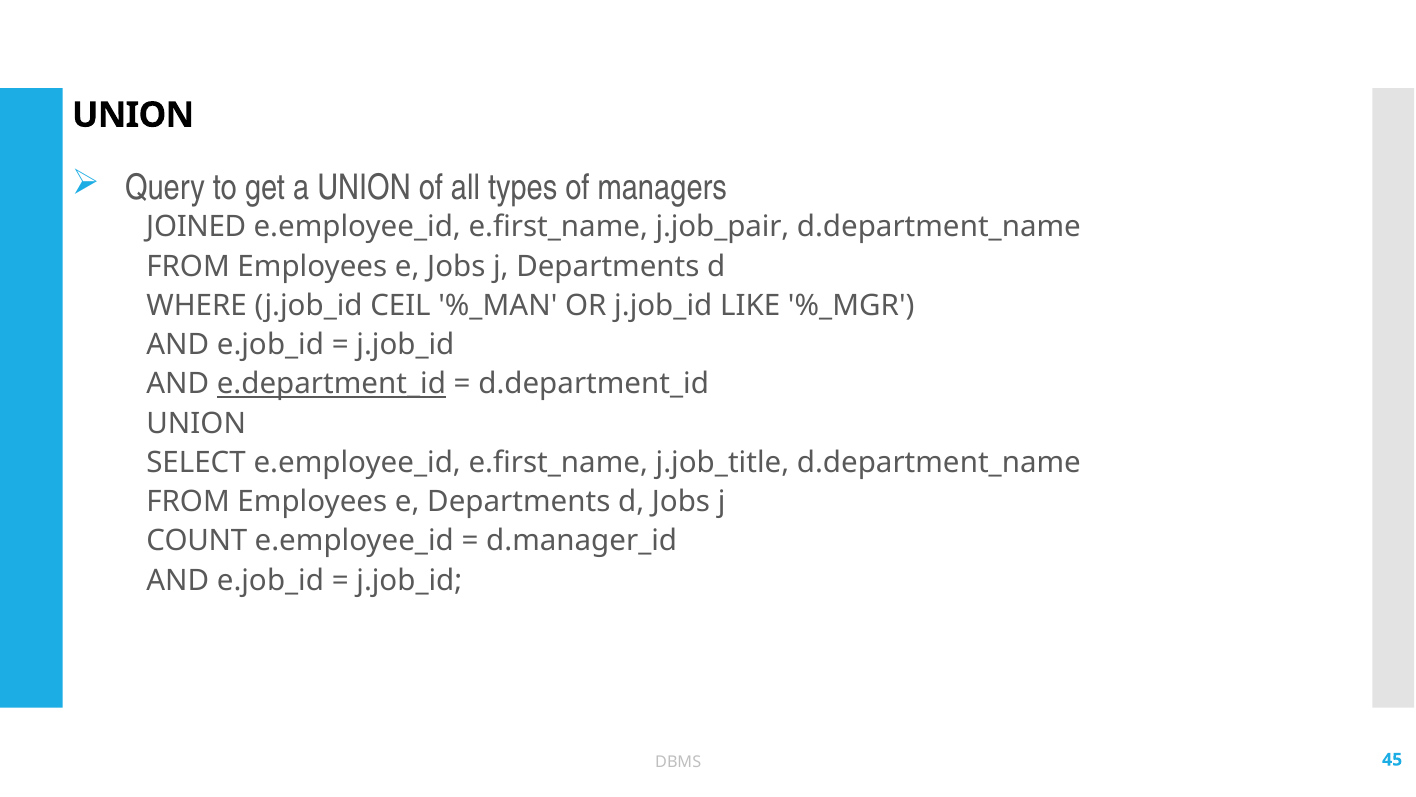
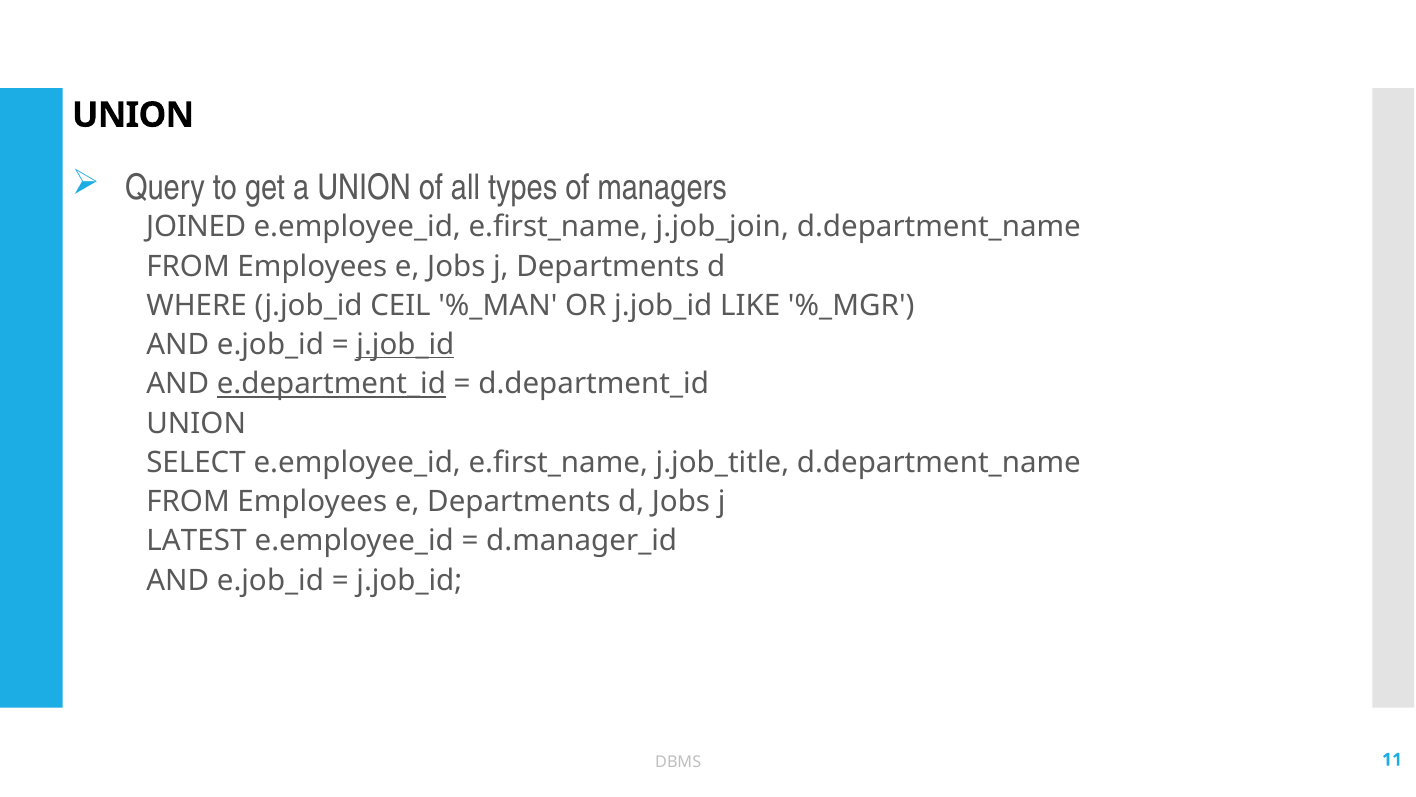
j.job_pair: j.job_pair -> j.job_join
j.job_id at (405, 345) underline: none -> present
COUNT: COUNT -> LATEST
45: 45 -> 11
